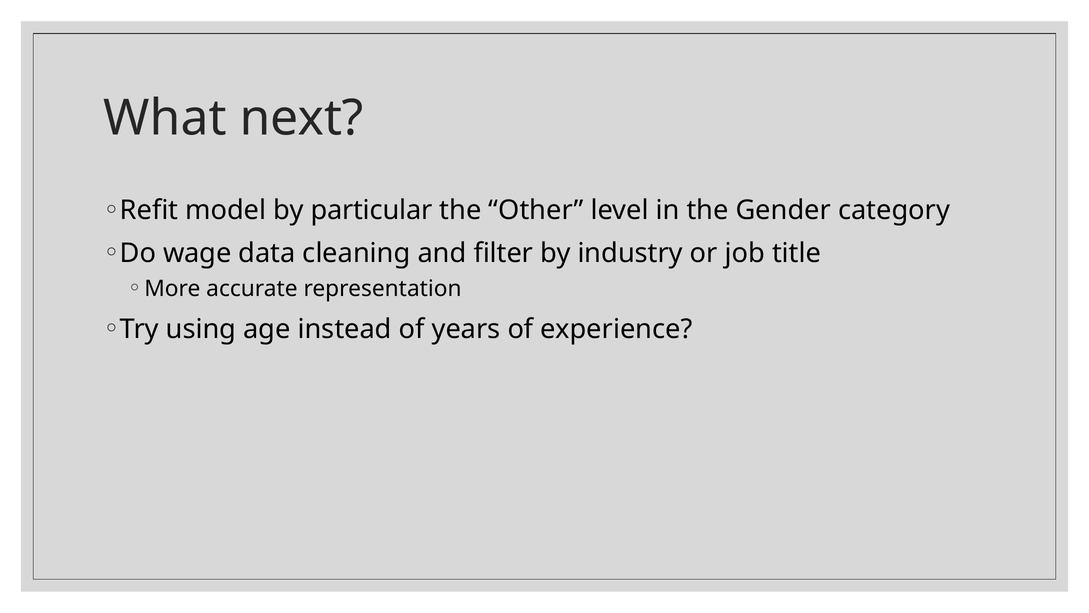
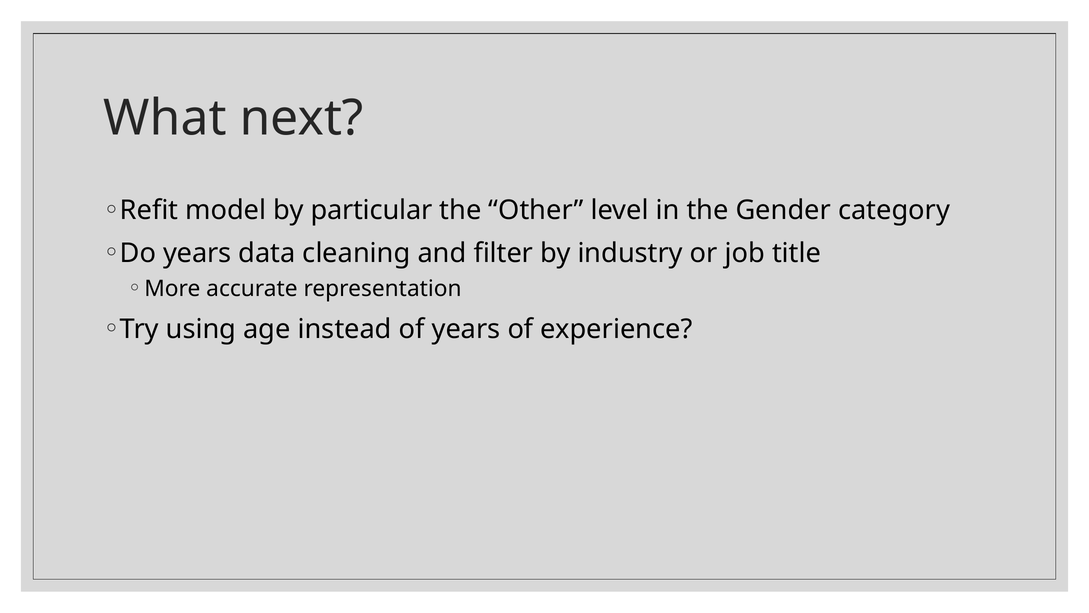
Do wage: wage -> years
